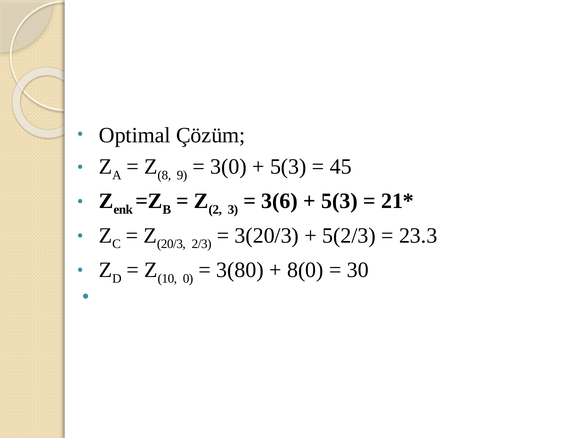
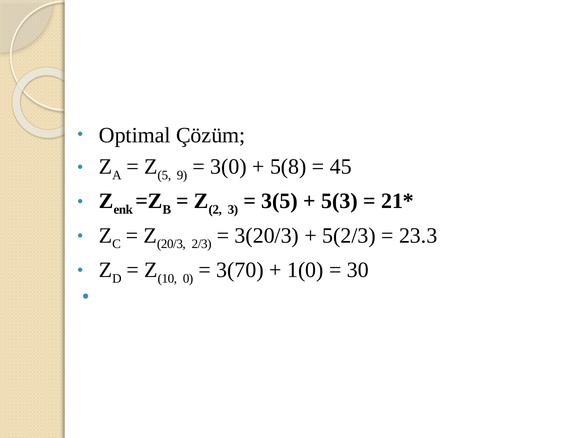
8: 8 -> 5
5(3 at (288, 167): 5(3 -> 5(8
3(6: 3(6 -> 3(5
3(80: 3(80 -> 3(70
8(0: 8(0 -> 1(0
